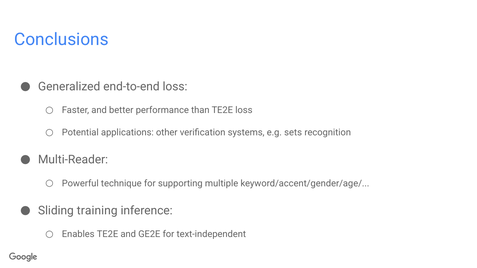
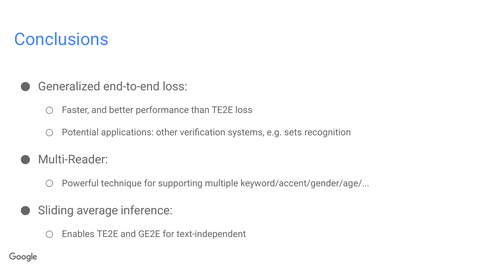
training: training -> average
